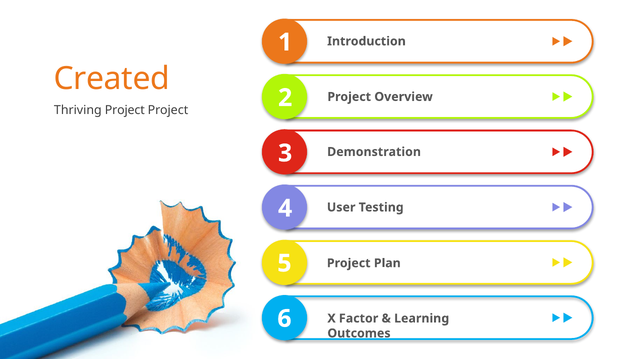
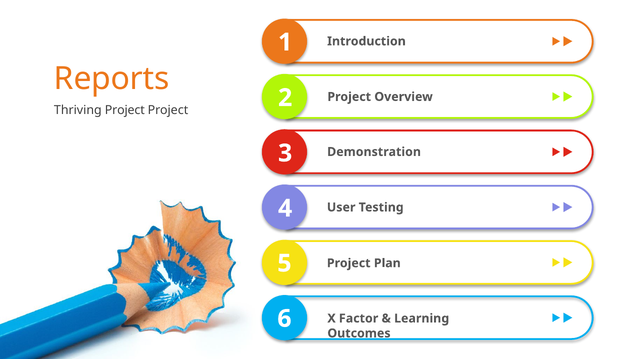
Created: Created -> Reports
